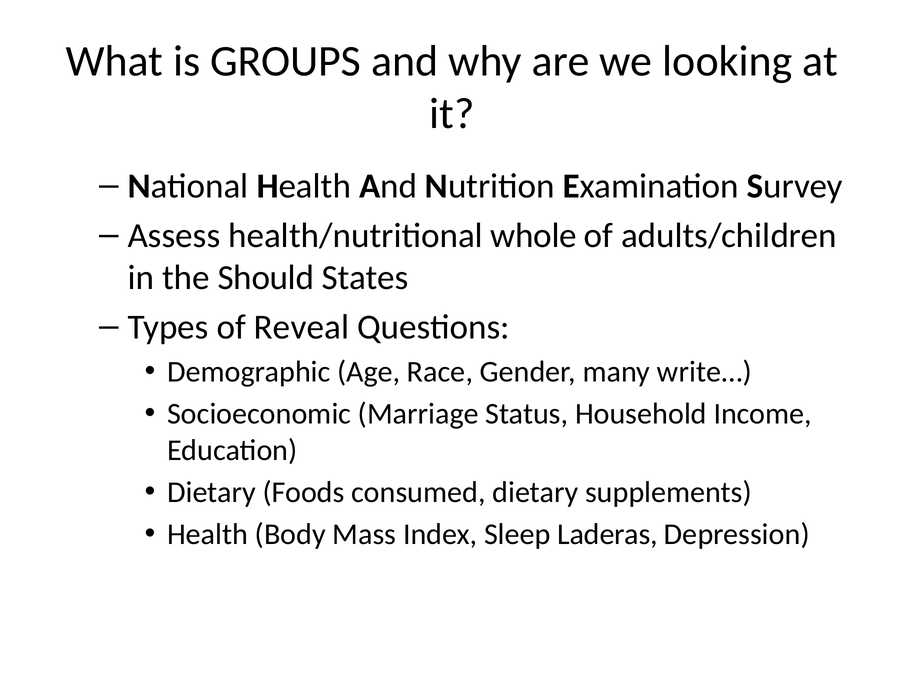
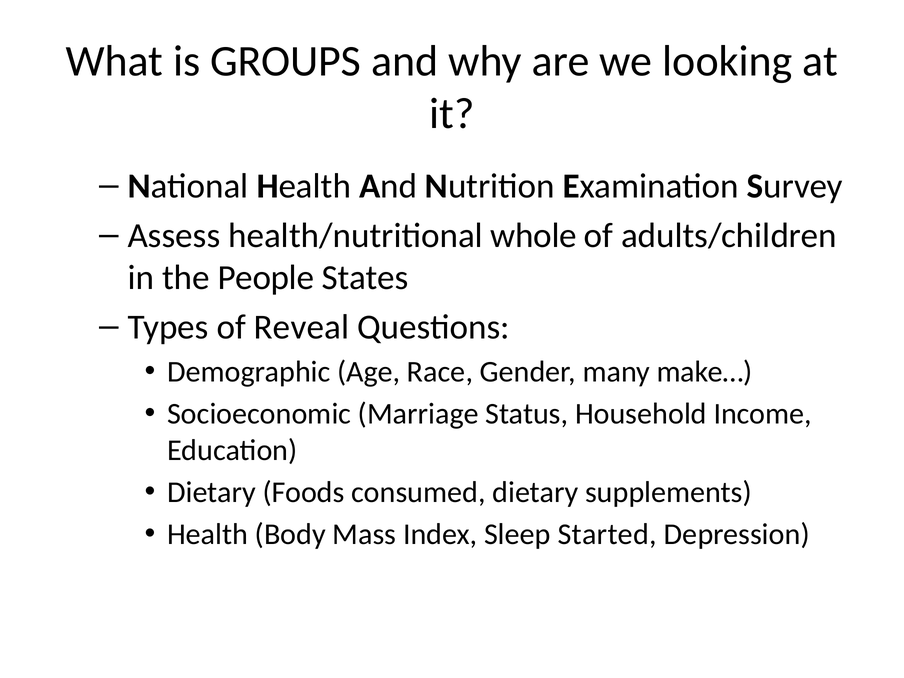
Should: Should -> People
write…: write… -> make…
Laderas: Laderas -> Started
